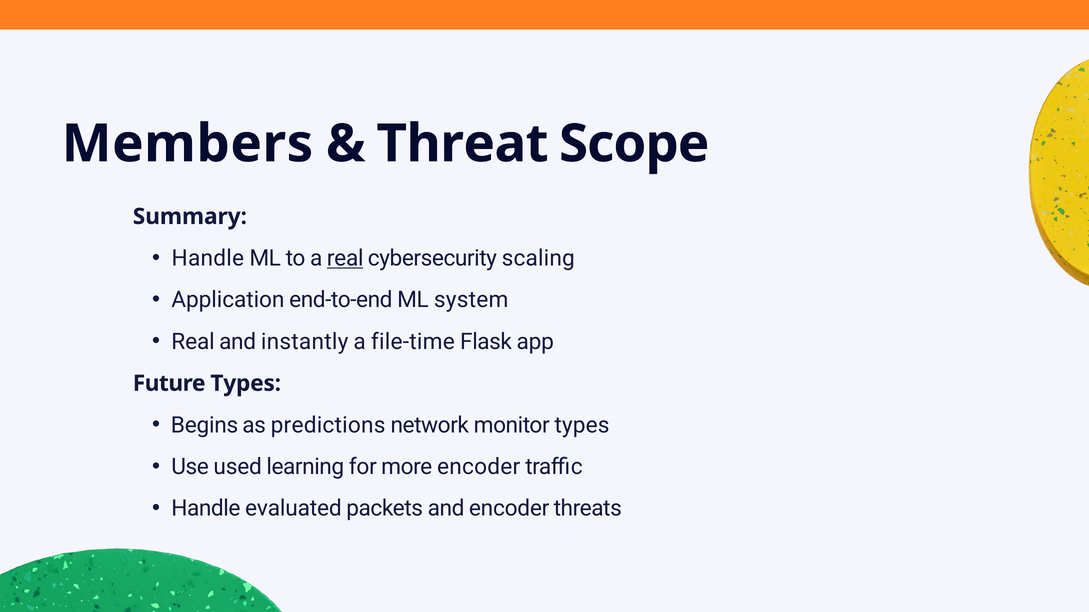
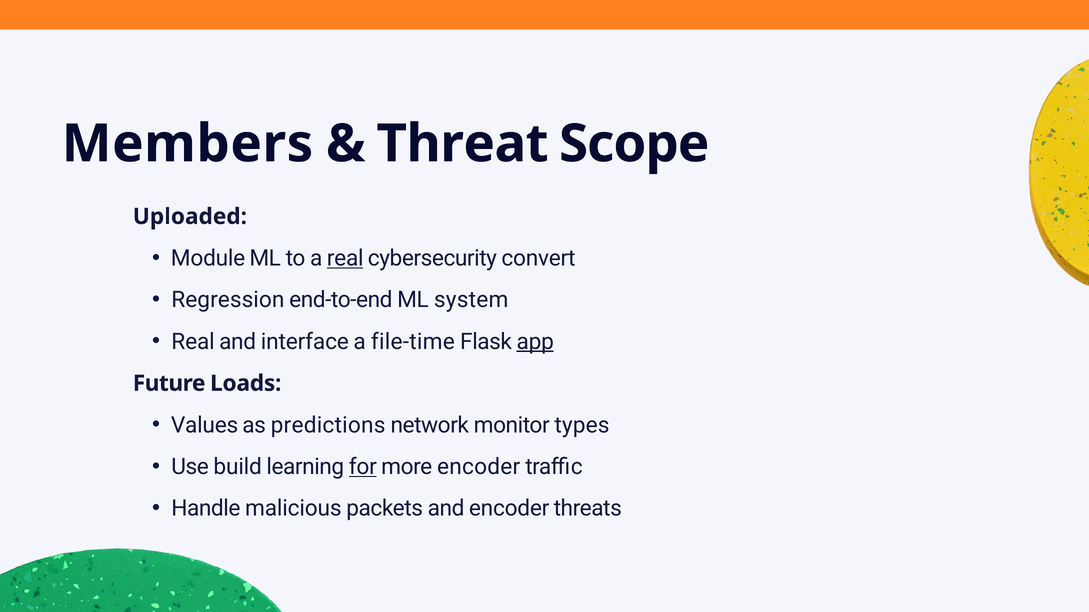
Summary: Summary -> Uploaded
Handle at (208, 258): Handle -> Module
scaling: scaling -> convert
Application: Application -> Regression
instantly: instantly -> interface
app underline: none -> present
Future Types: Types -> Loads
Begins: Begins -> Values
used: used -> build
for underline: none -> present
evaluated: evaluated -> malicious
